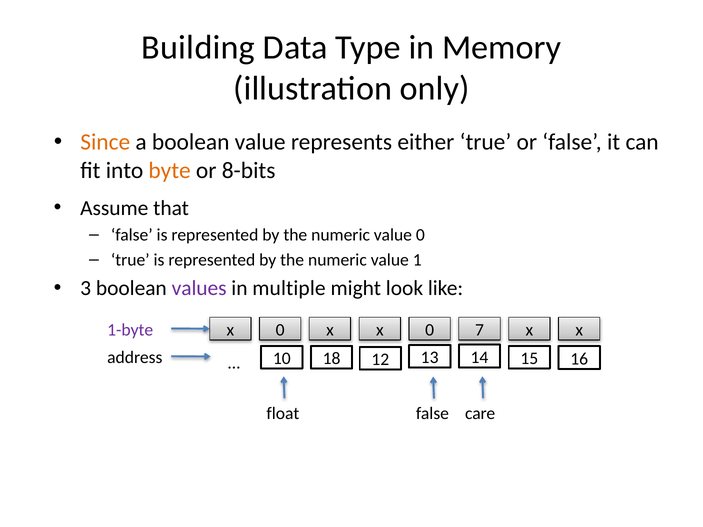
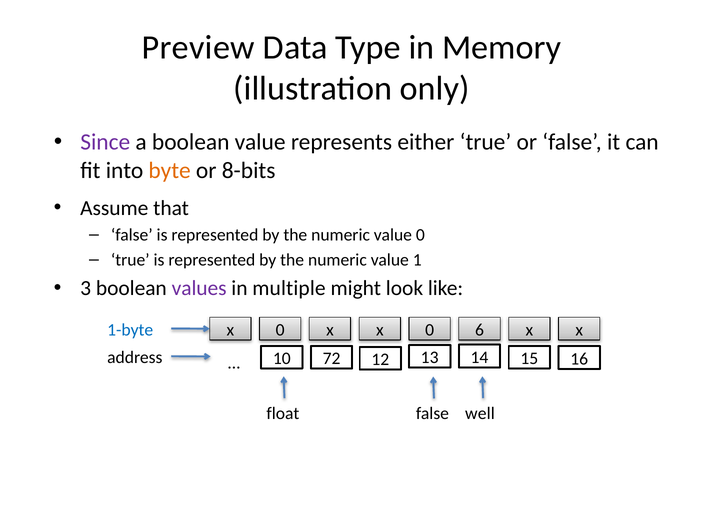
Building: Building -> Preview
Since colour: orange -> purple
1-byte colour: purple -> blue
7: 7 -> 6
18: 18 -> 72
care: care -> well
